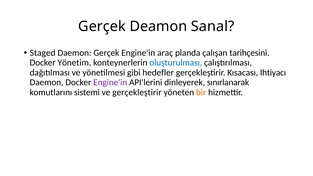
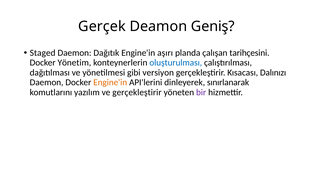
Sanal: Sanal -> Geniş
Daemon Gerçek: Gerçek -> Dağıtık
araç: araç -> aşırı
hedefler: hedefler -> versiyon
Ihtiyacı: Ihtiyacı -> Dalınızı
Engine'in at (110, 82) colour: purple -> orange
sistemi: sistemi -> yazılım
bir colour: orange -> purple
